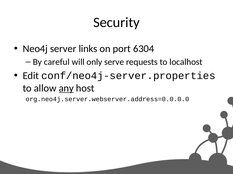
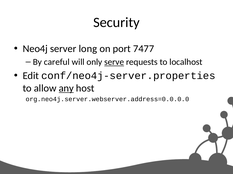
links: links -> long
6304: 6304 -> 7477
serve underline: none -> present
